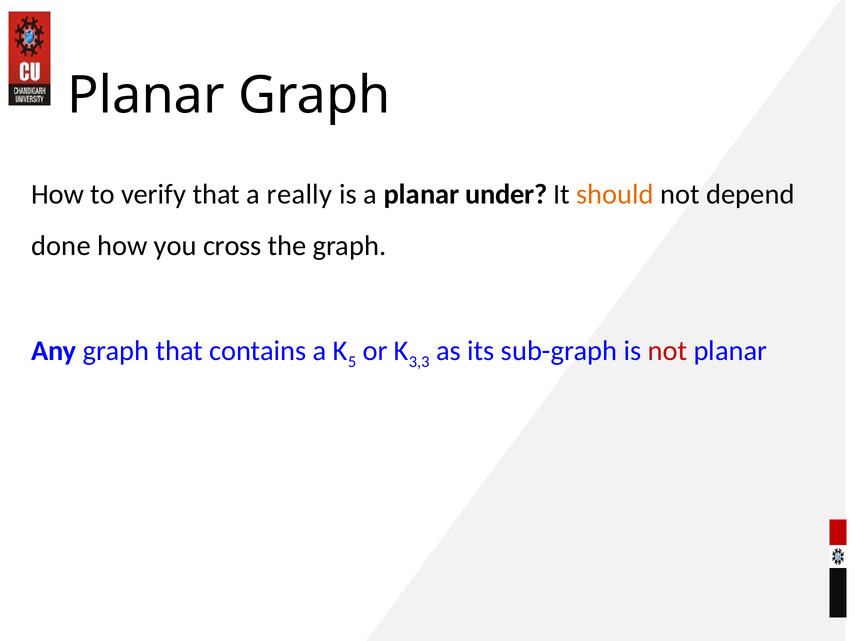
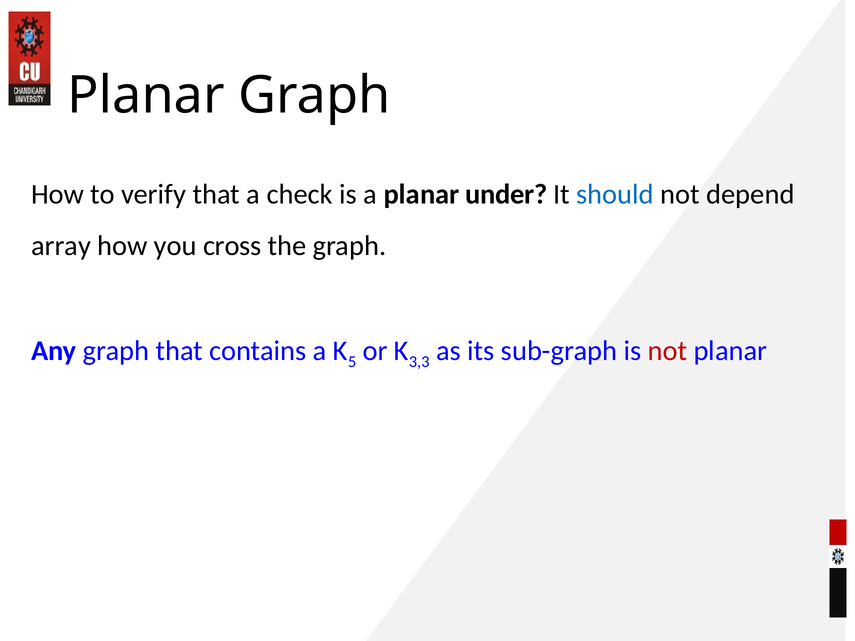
really: really -> check
should colour: orange -> blue
done: done -> array
